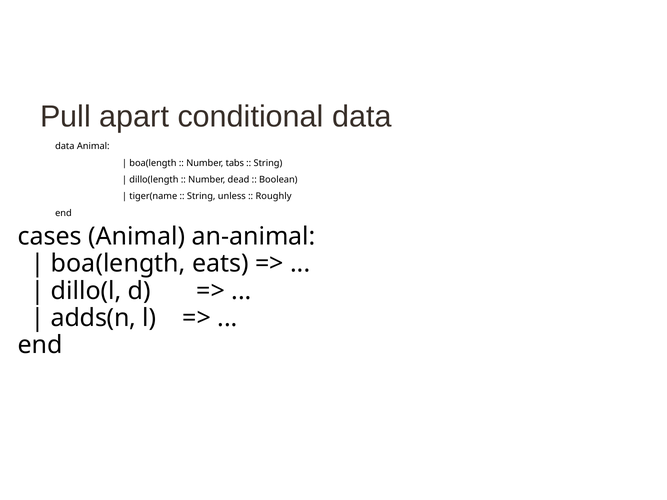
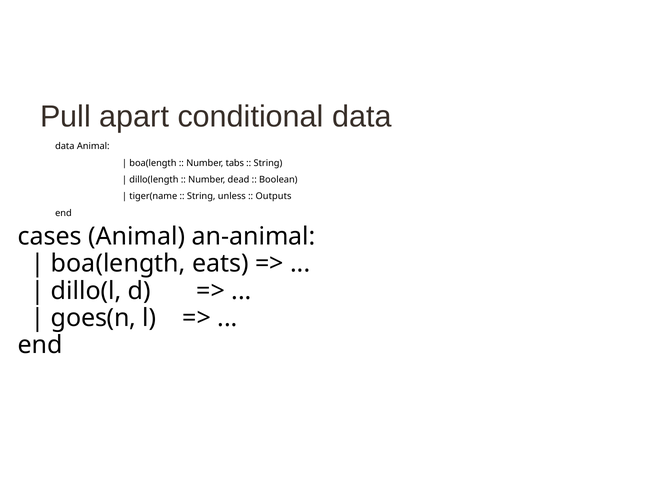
Roughly: Roughly -> Outputs
adds(n: adds(n -> goes(n
